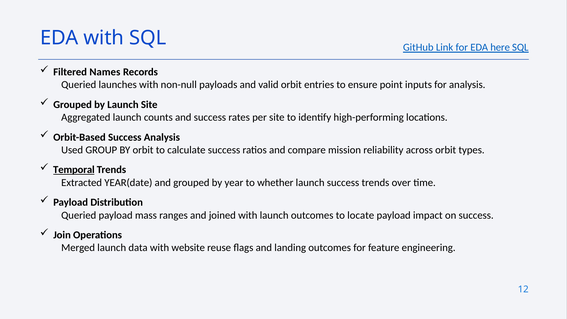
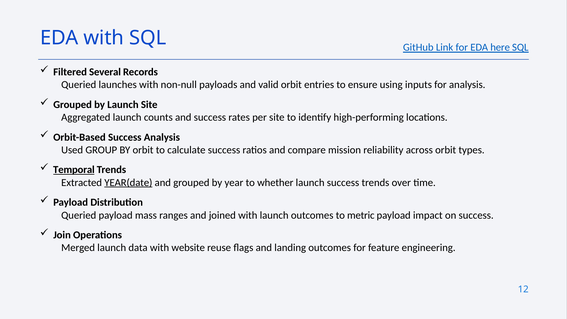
Names: Names -> Several
point: point -> using
YEAR(date underline: none -> present
locate: locate -> metric
